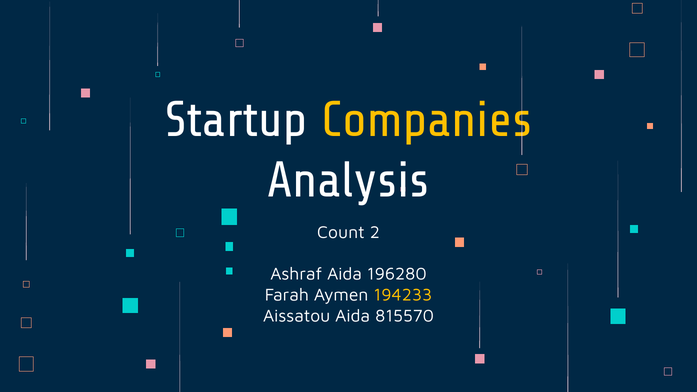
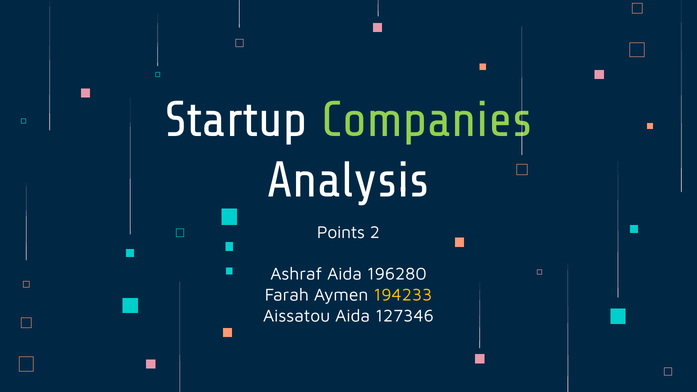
Companies colour: yellow -> light green
Count: Count -> Points
815570: 815570 -> 127346
